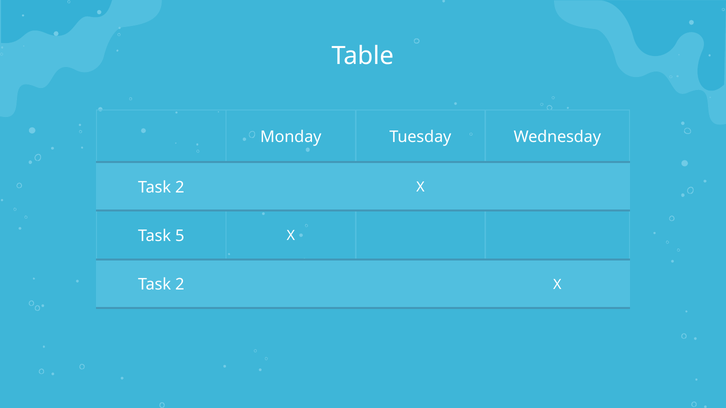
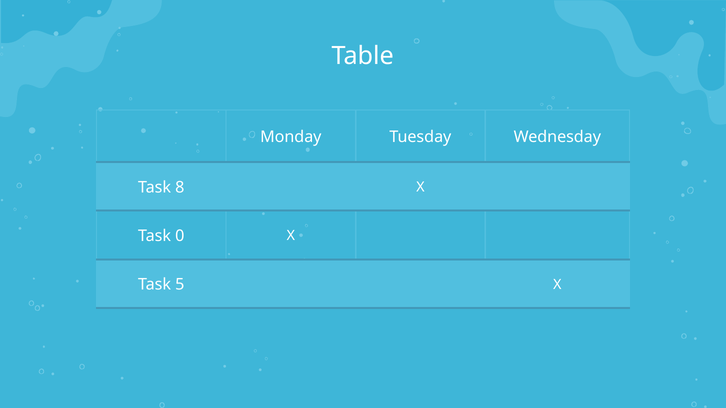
2 at (180, 187): 2 -> 8
5: 5 -> 0
2 at (180, 285): 2 -> 5
